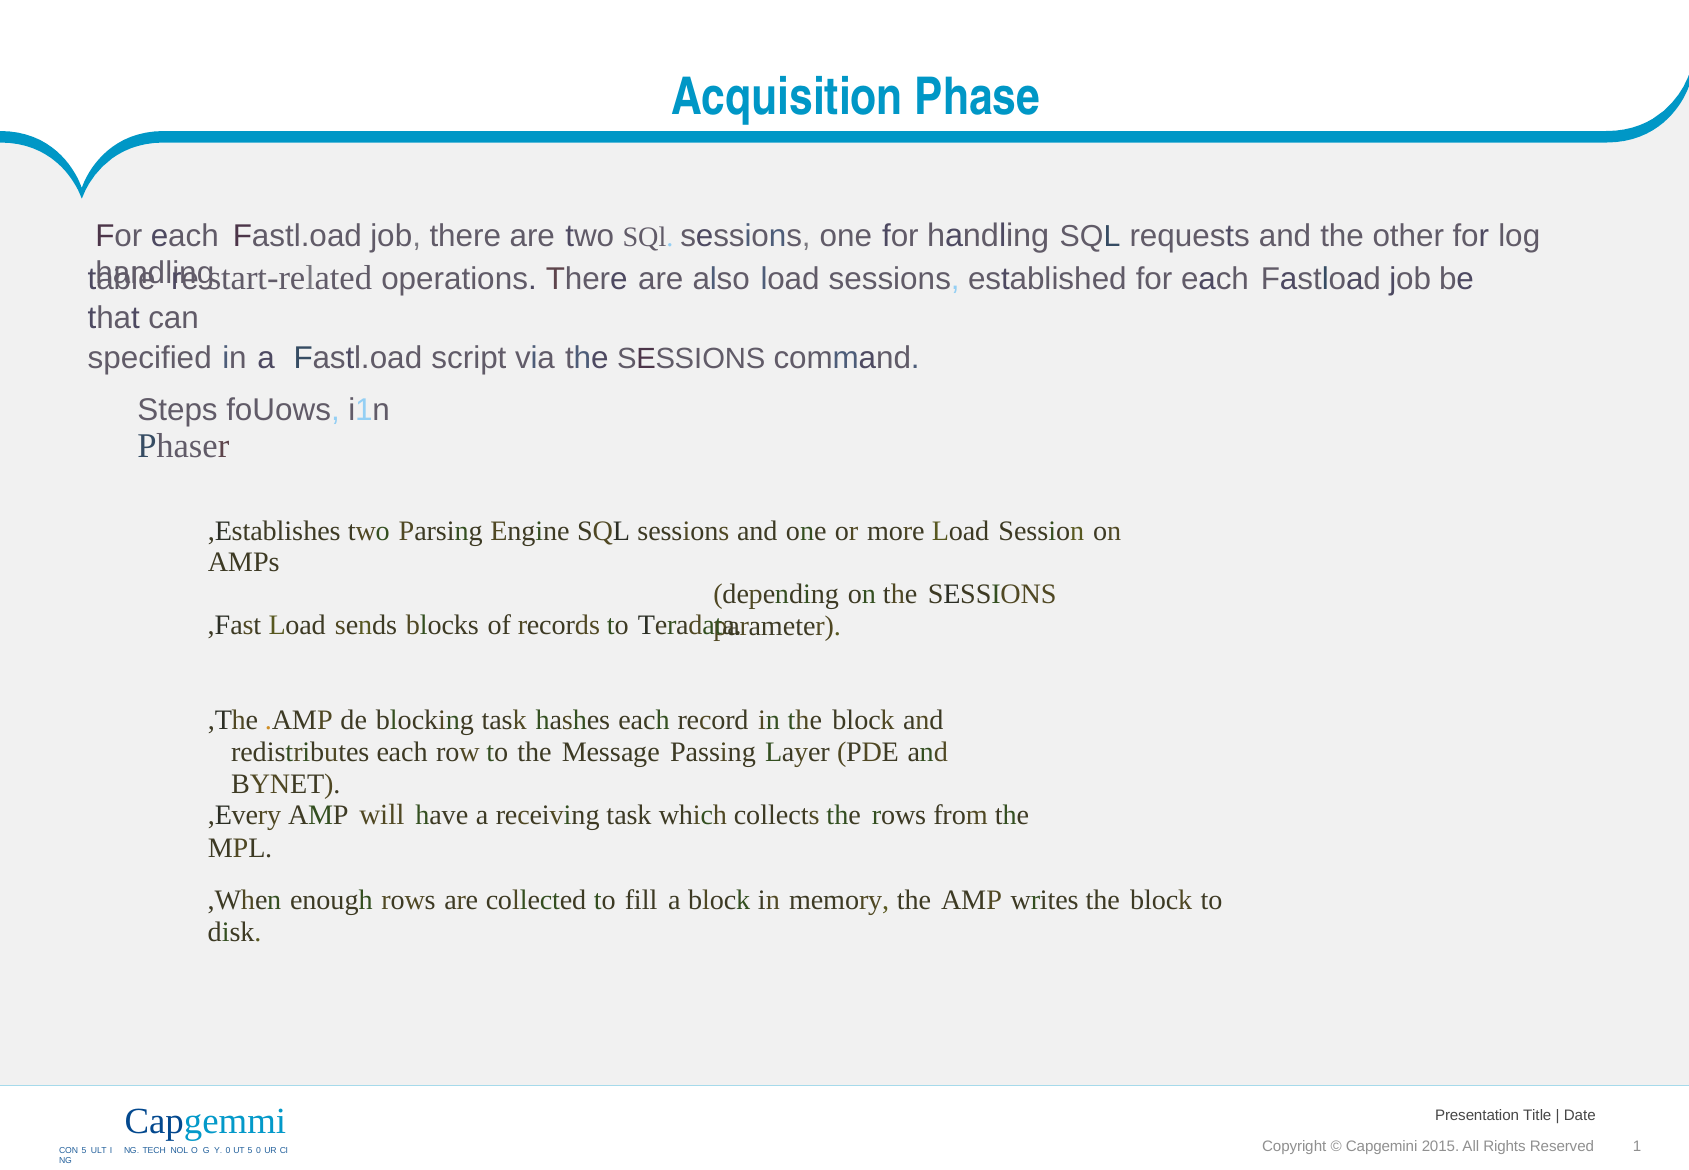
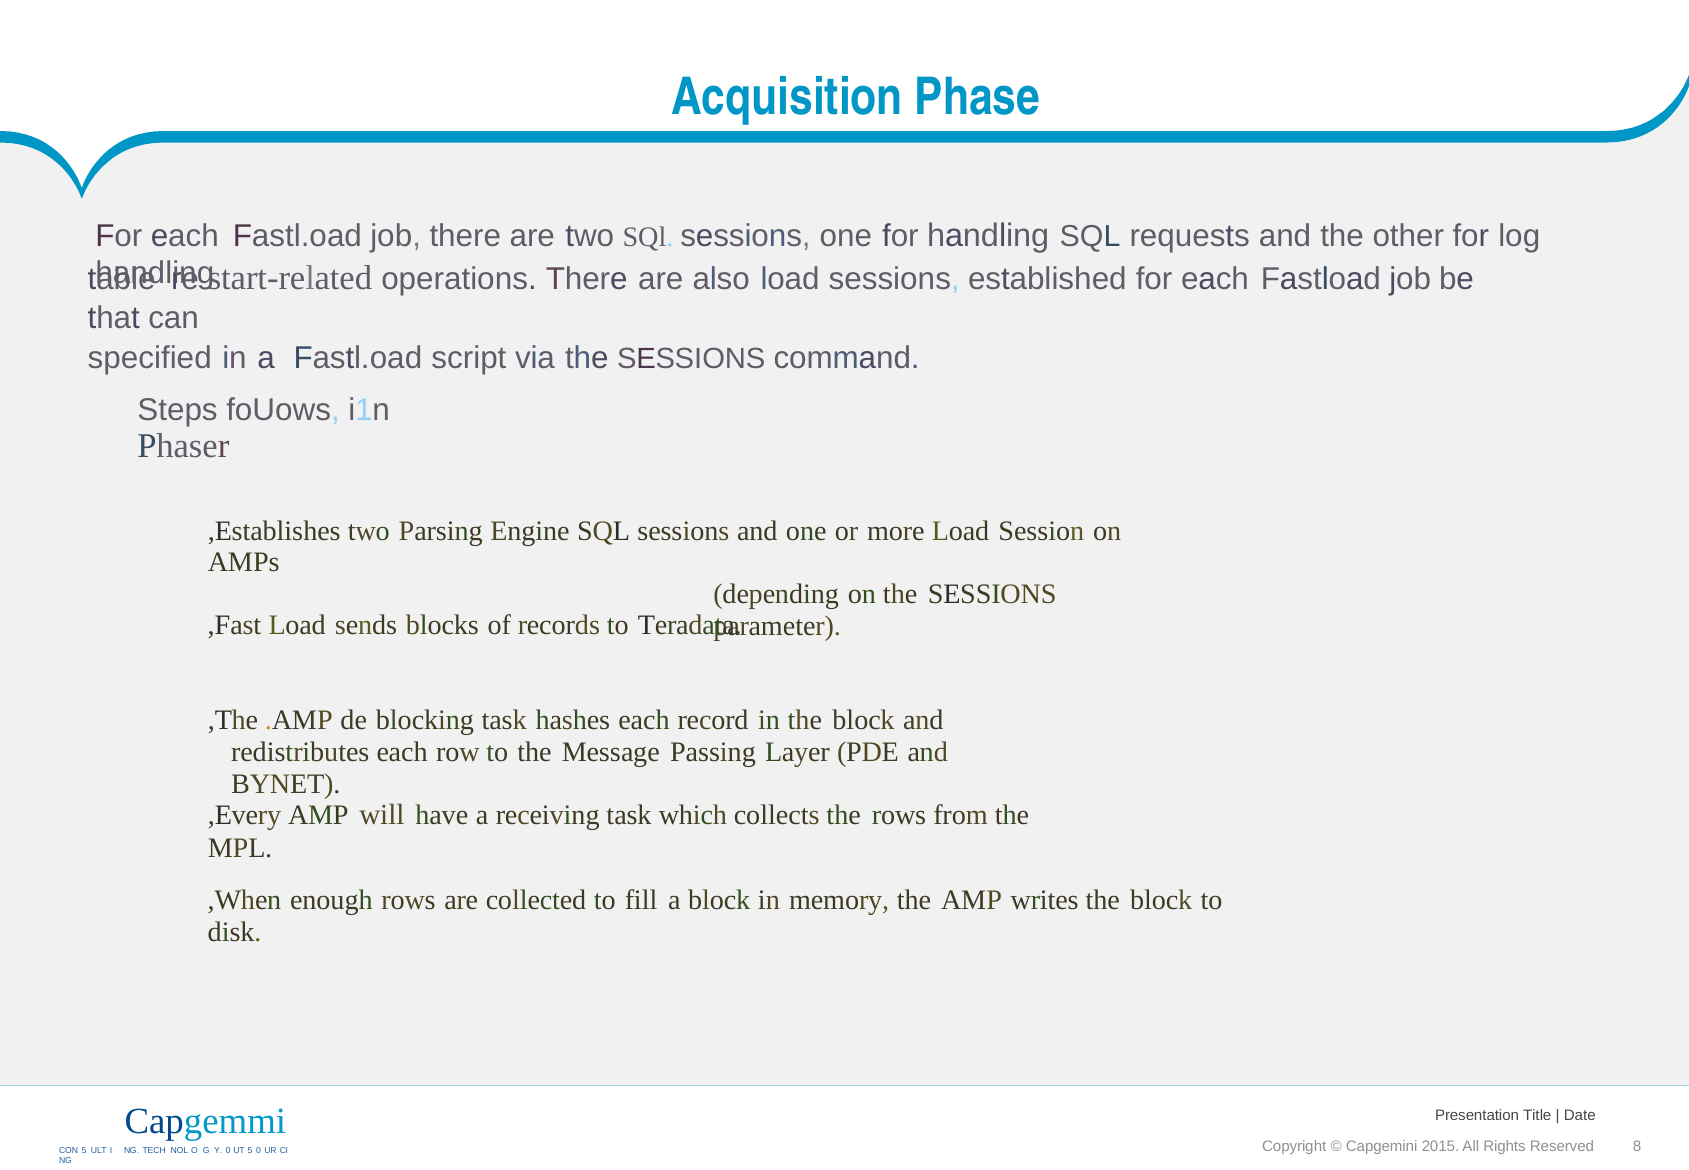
1: 1 -> 8
